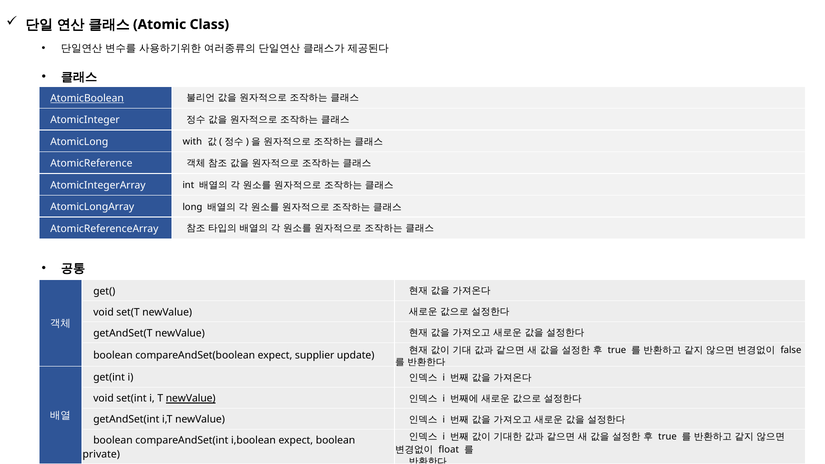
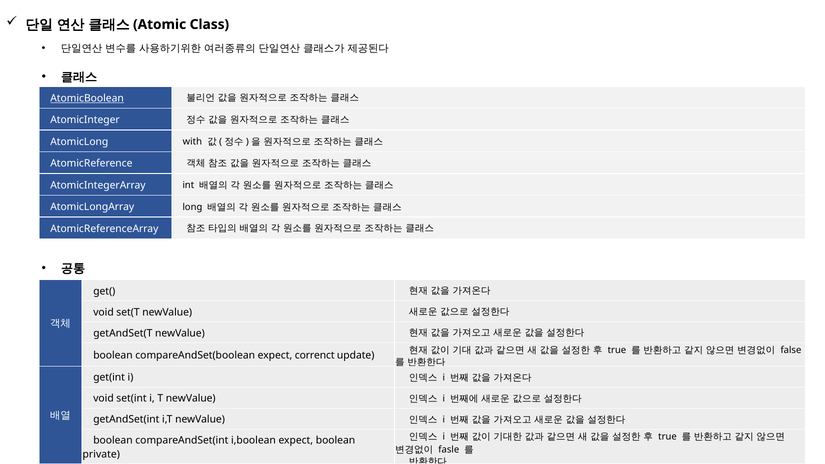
supplier: supplier -> correnct
newValue at (191, 399) underline: present -> none
float: float -> fasle
